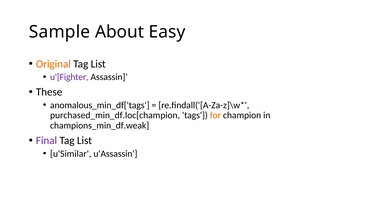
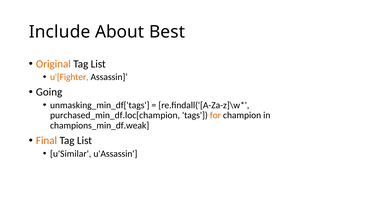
Sample: Sample -> Include
Easy: Easy -> Best
u'[Fighter colour: purple -> orange
These: These -> Going
anomalous_min_df['tags: anomalous_min_df['tags -> unmasking_min_df['tags
Final colour: purple -> orange
